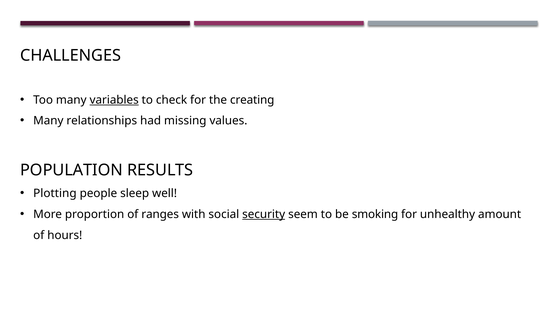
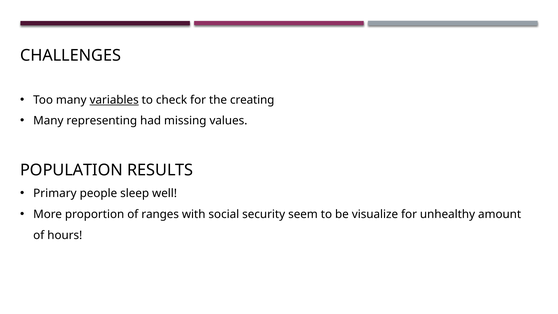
relationships: relationships -> representing
Plotting: Plotting -> Primary
security underline: present -> none
smoking: smoking -> visualize
